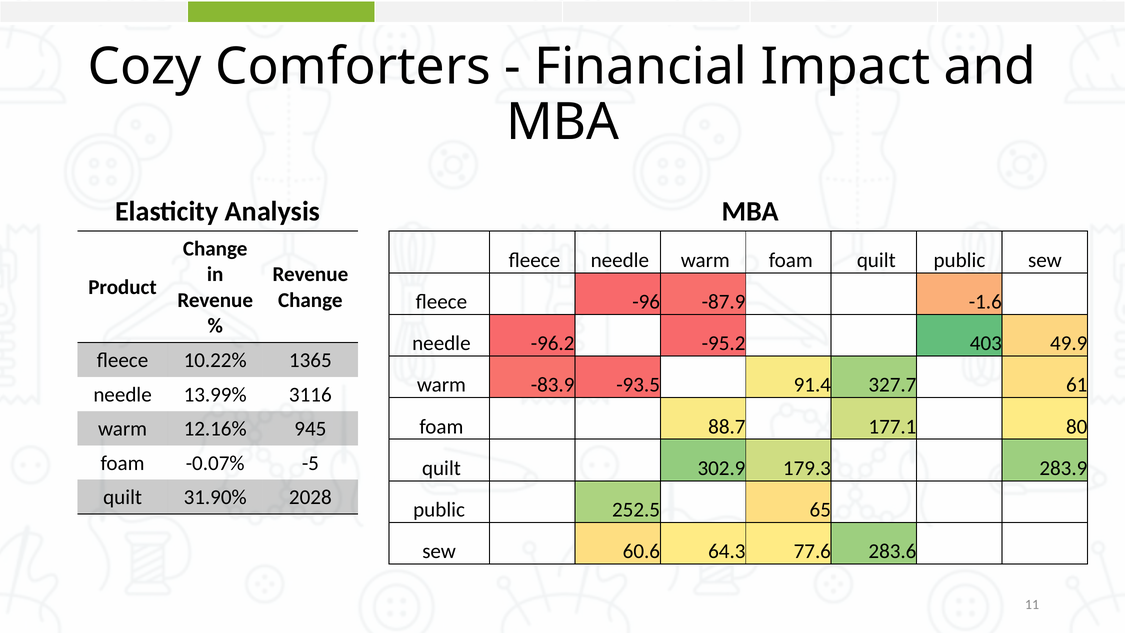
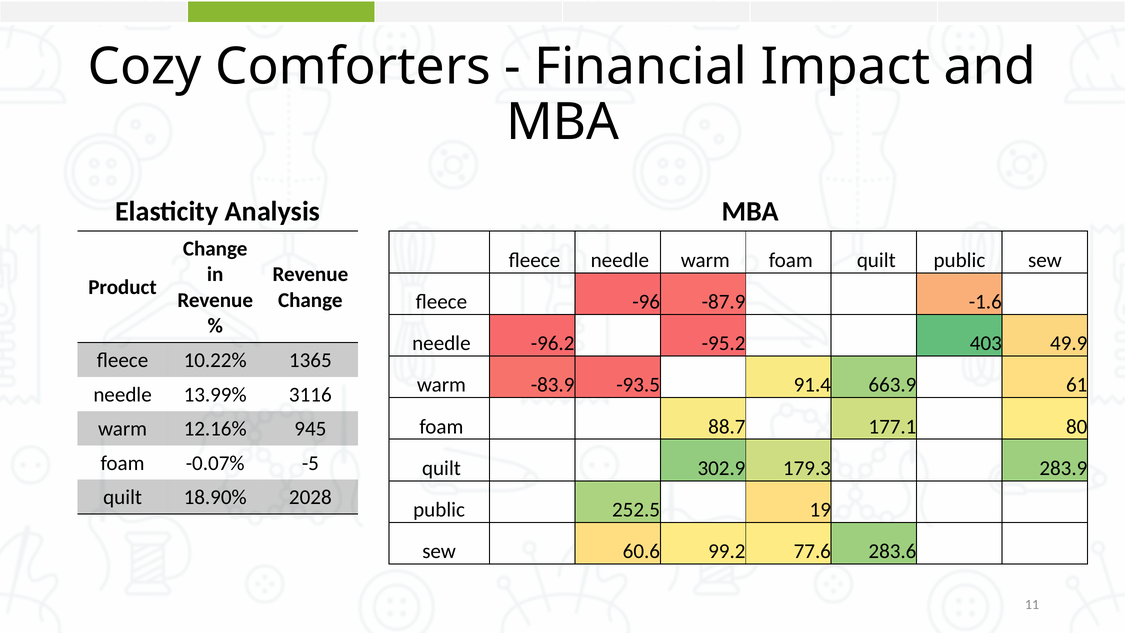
327.7: 327.7 -> 663.9
31.90%: 31.90% -> 18.90%
65: 65 -> 19
64.3: 64.3 -> 99.2
